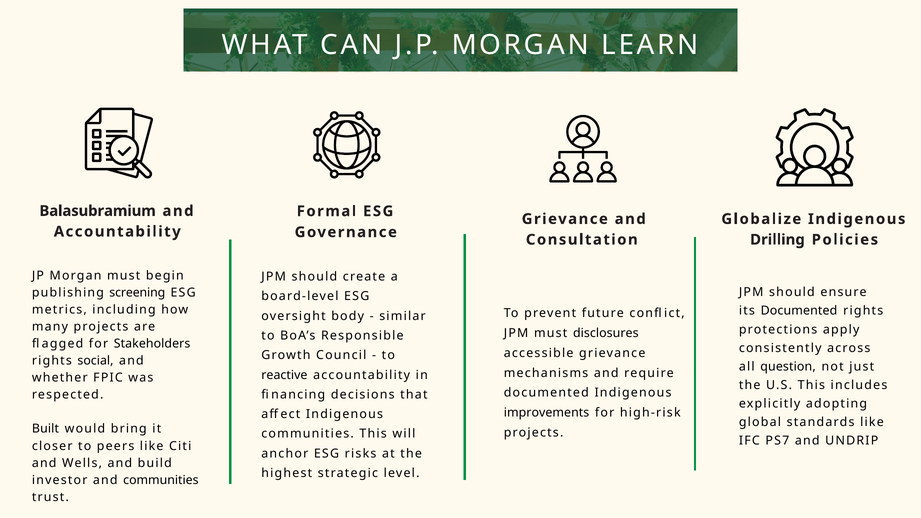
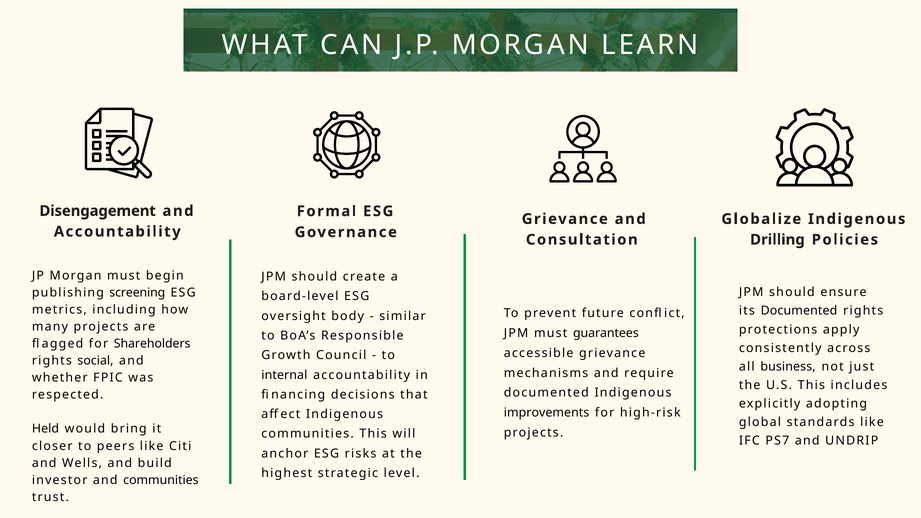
Balasubramium: Balasubramium -> Disengagement
disclosures: disclosures -> guarantees
Stakeholders: Stakeholders -> Shareholders
question: question -> business
reactive: reactive -> internal
Built: Built -> Held
